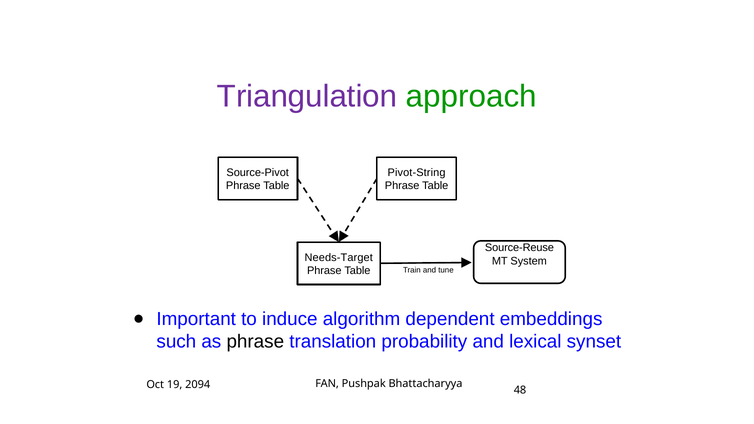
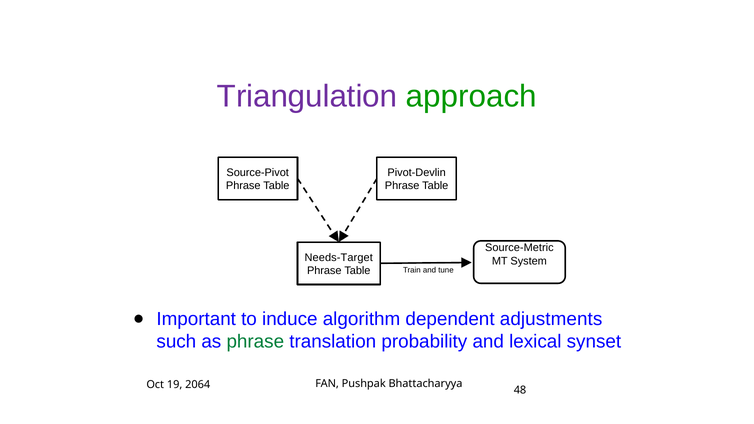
Pivot-String: Pivot-String -> Pivot-Devlin
Source-Reuse: Source-Reuse -> Source-Metric
embeddings: embeddings -> adjustments
phrase at (255, 342) colour: black -> green
2094: 2094 -> 2064
